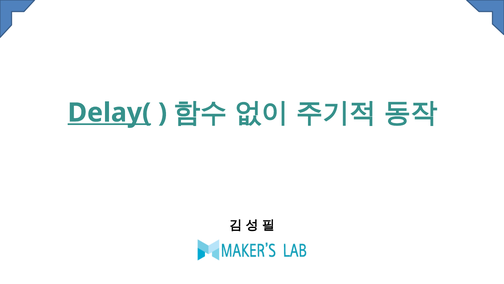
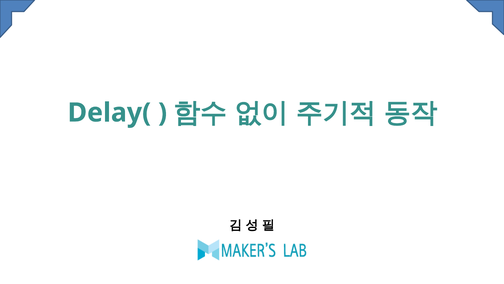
Delay( underline: present -> none
